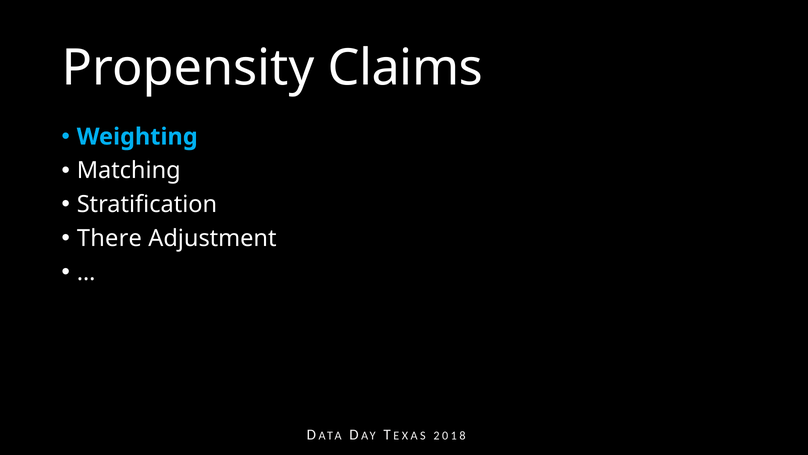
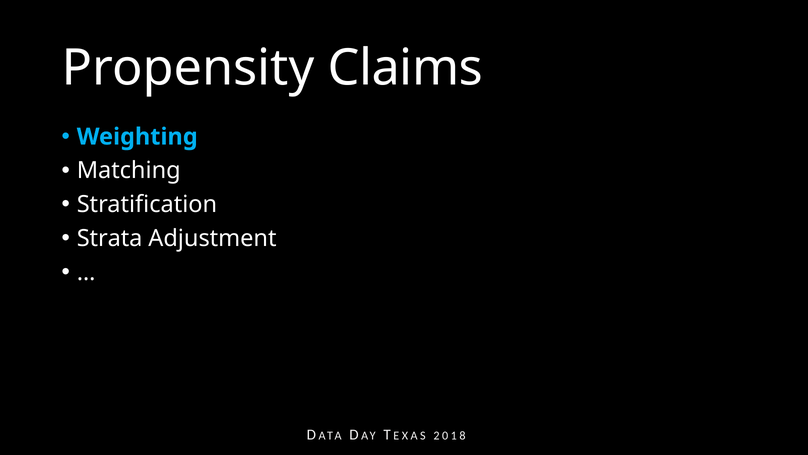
There: There -> Strata
